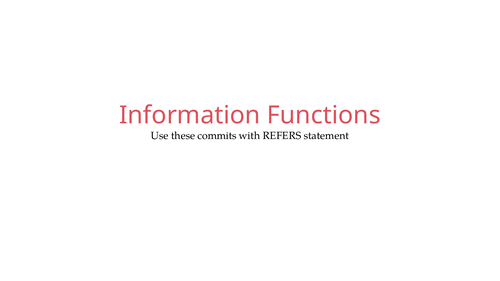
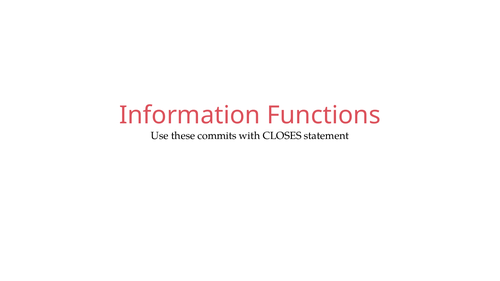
REFERS: REFERS -> CLOSES
